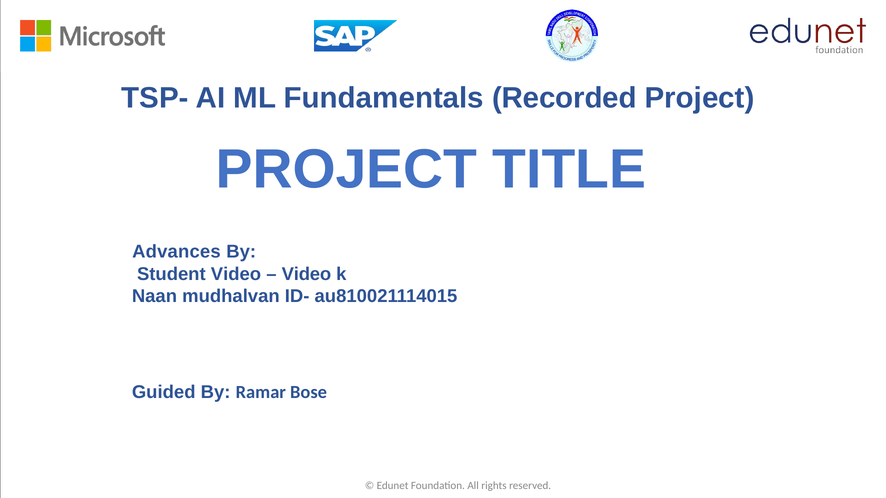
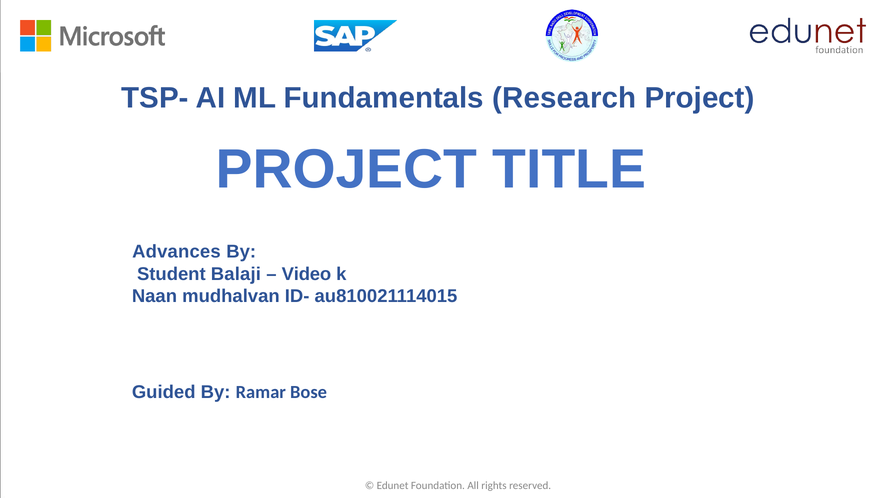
Recorded: Recorded -> Research
Student Video: Video -> Balaji
